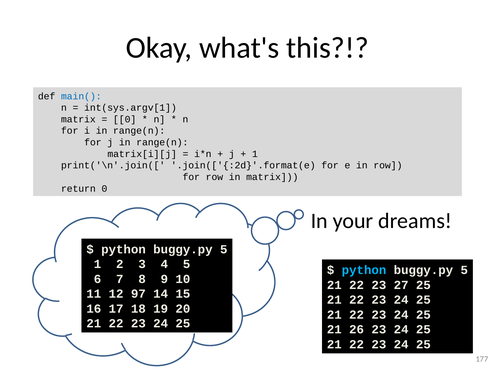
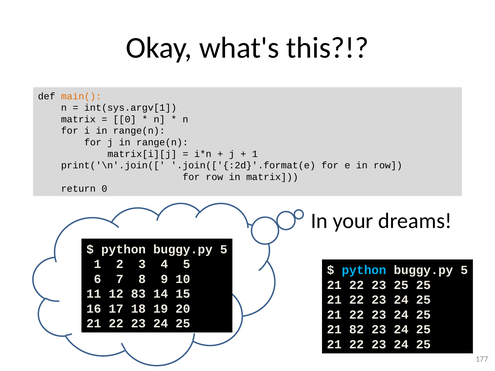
main( colour: blue -> orange
23 27: 27 -> 25
97: 97 -> 83
26: 26 -> 82
